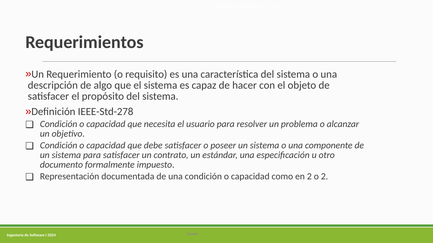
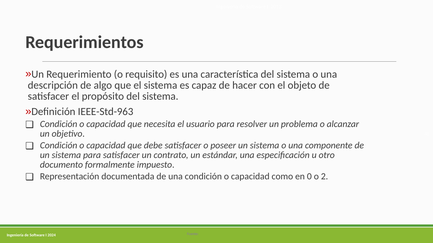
IEEE-Std-278: IEEE-Std-278 -> IEEE-Std-963
en 2: 2 -> 0
